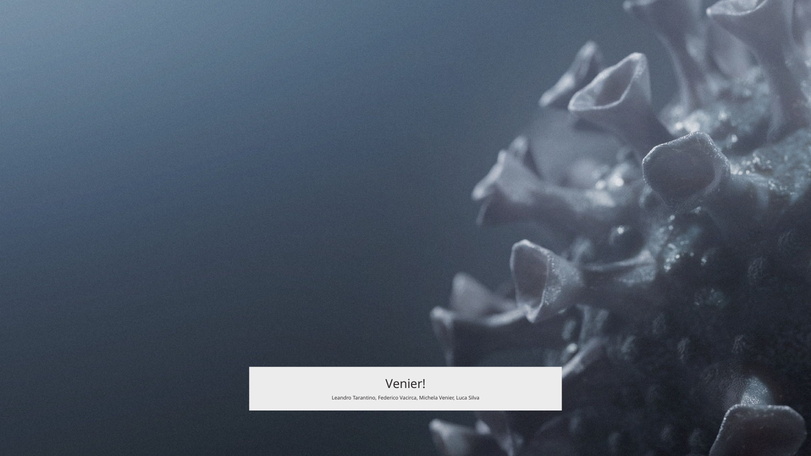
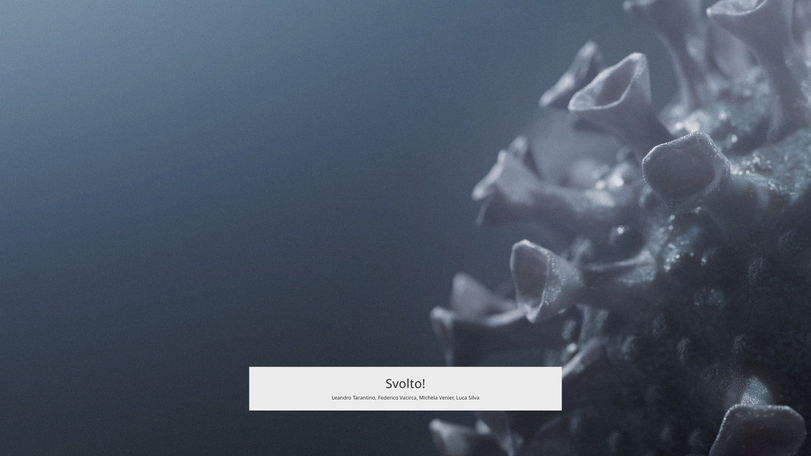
Venier at (406, 384): Venier -> Svolto
